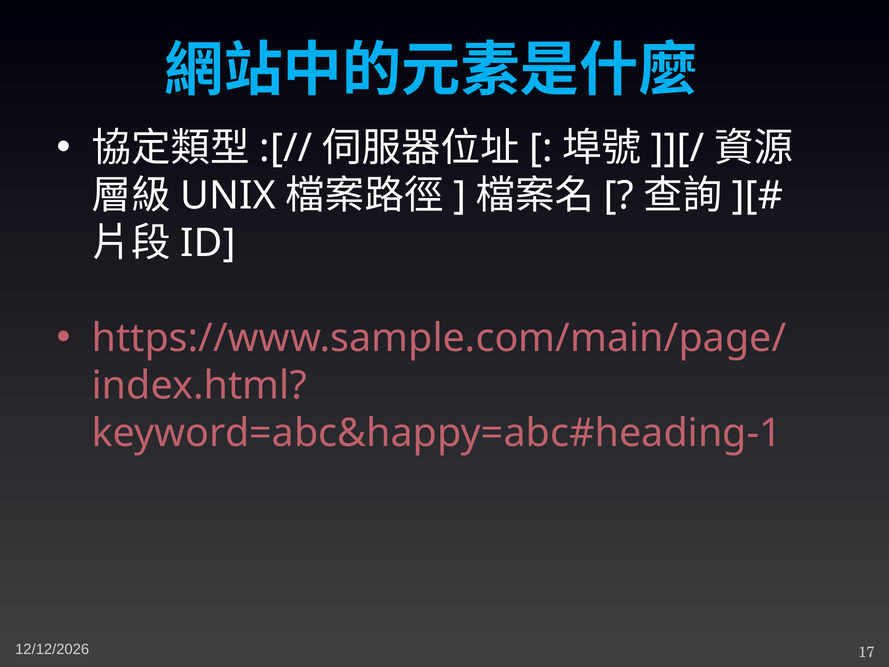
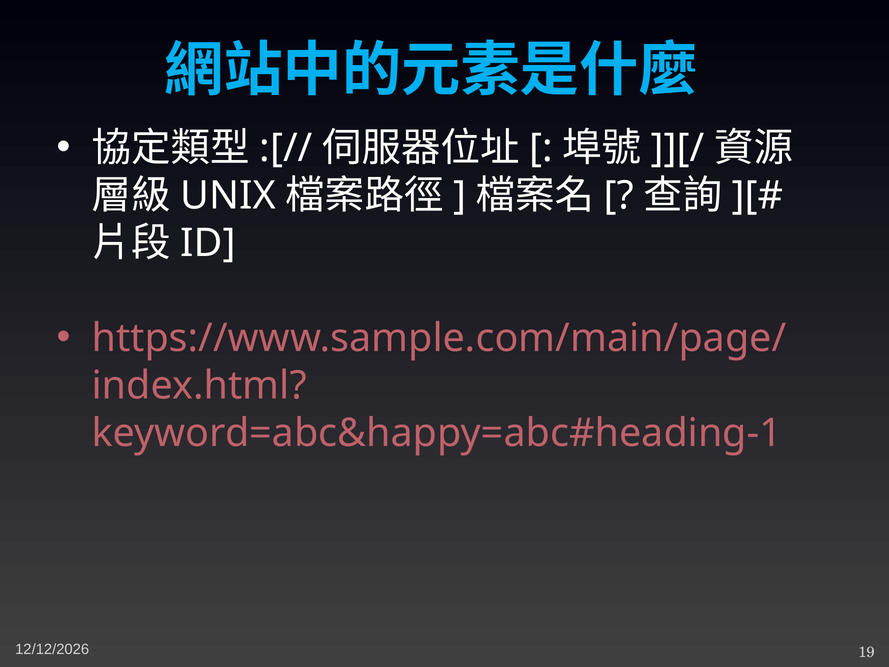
17: 17 -> 19
